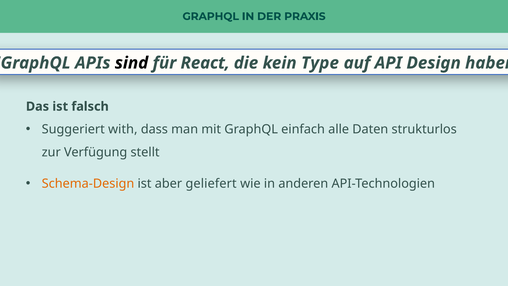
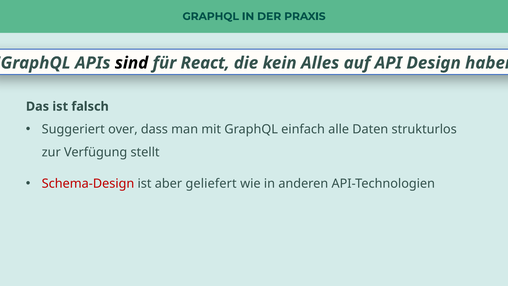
Type: Type -> Alles
with: with -> over
Schema-Design colour: orange -> red
